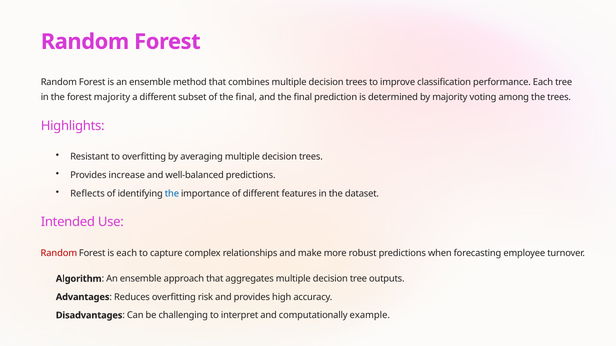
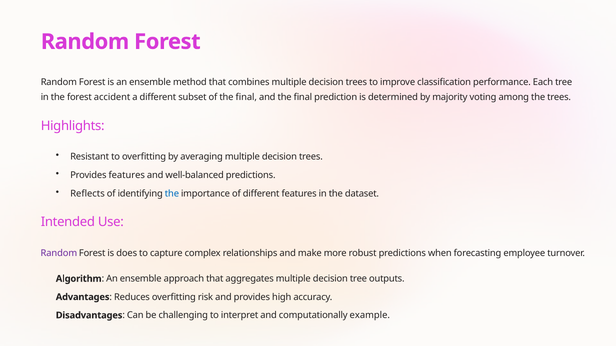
forest majority: majority -> accident
Provides increase: increase -> features
Random at (59, 253) colour: red -> purple
is each: each -> does
